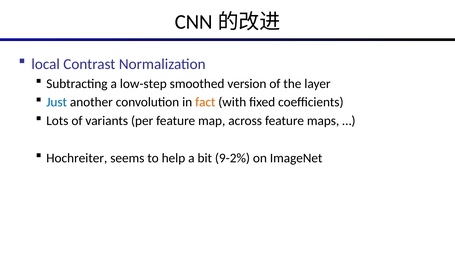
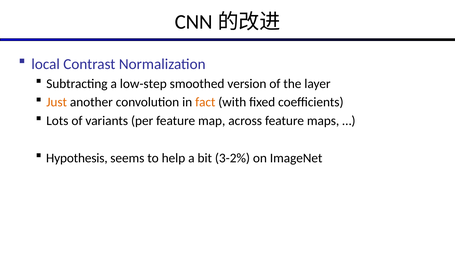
Just colour: blue -> orange
Hochreiter: Hochreiter -> Hypothesis
9-2%: 9-2% -> 3-2%
